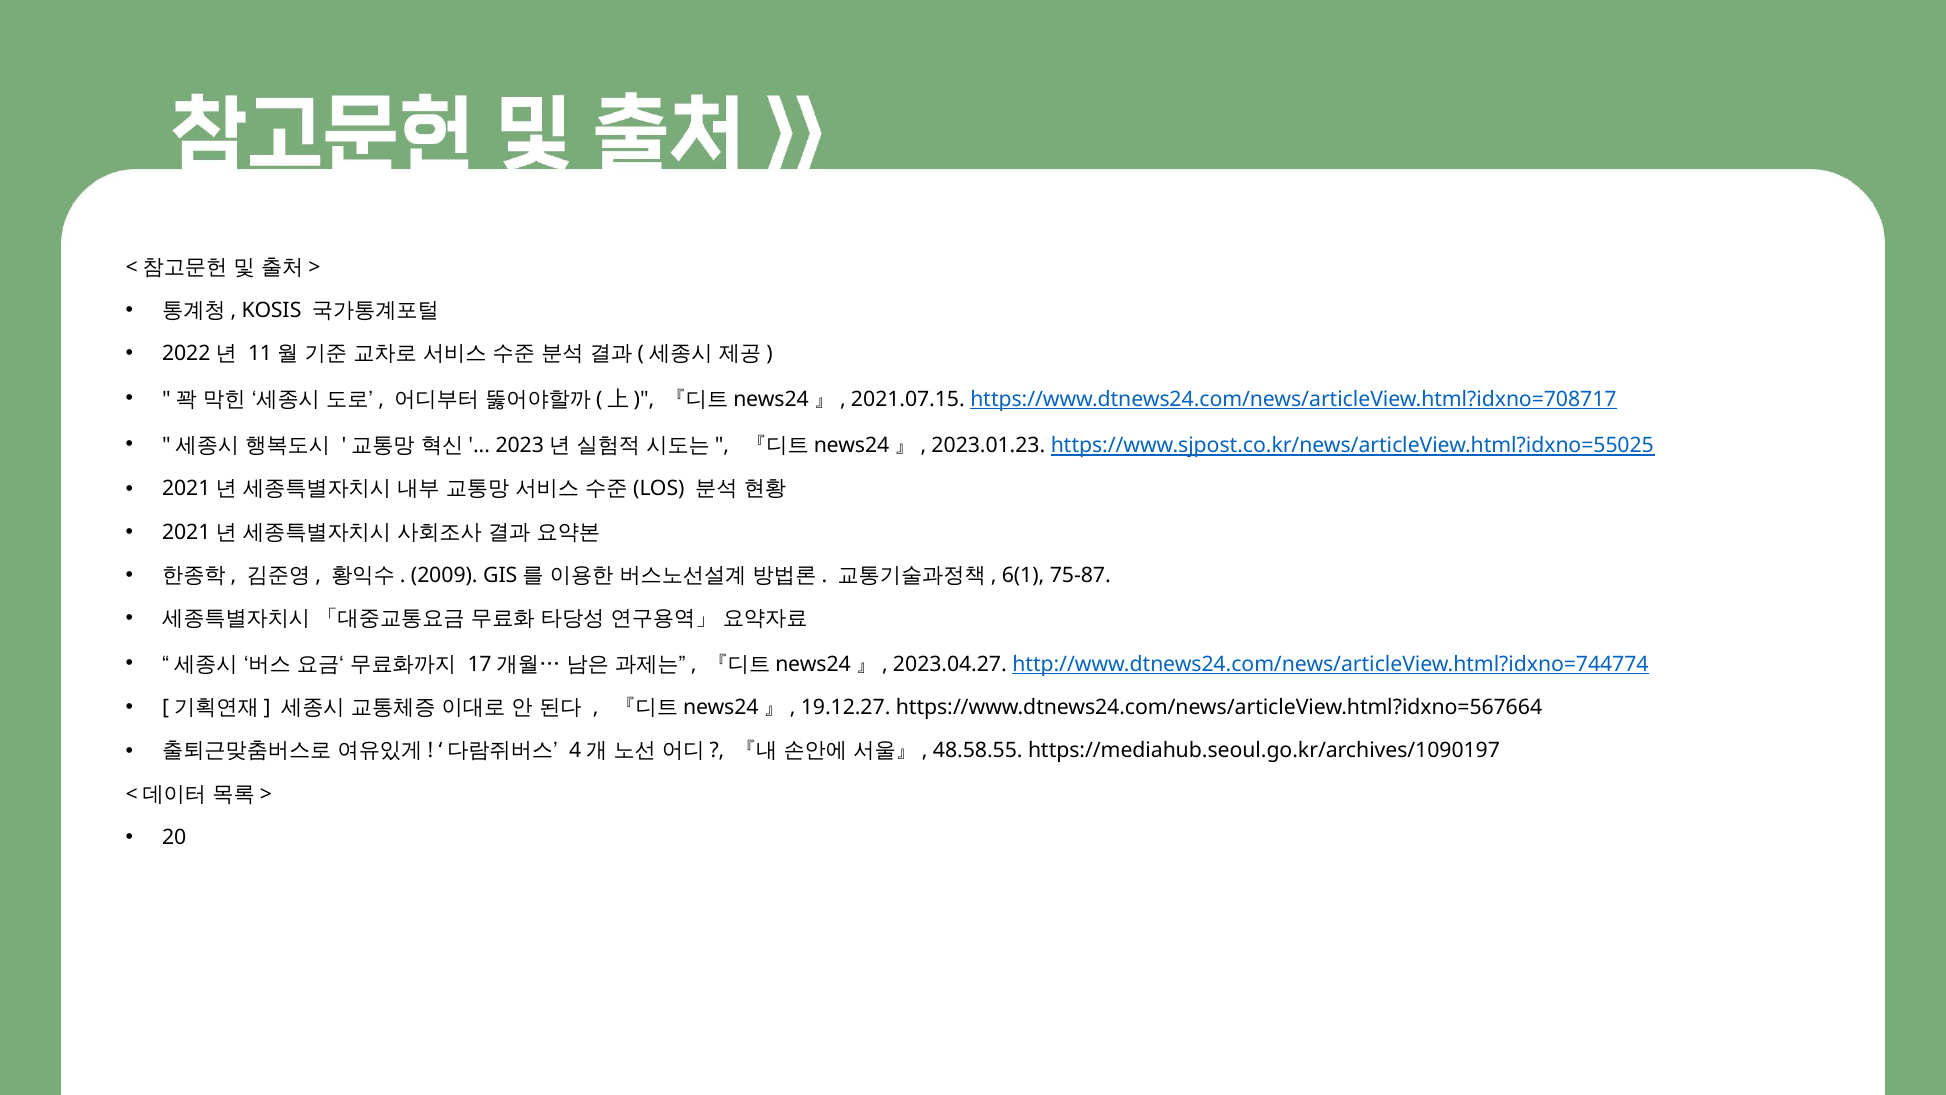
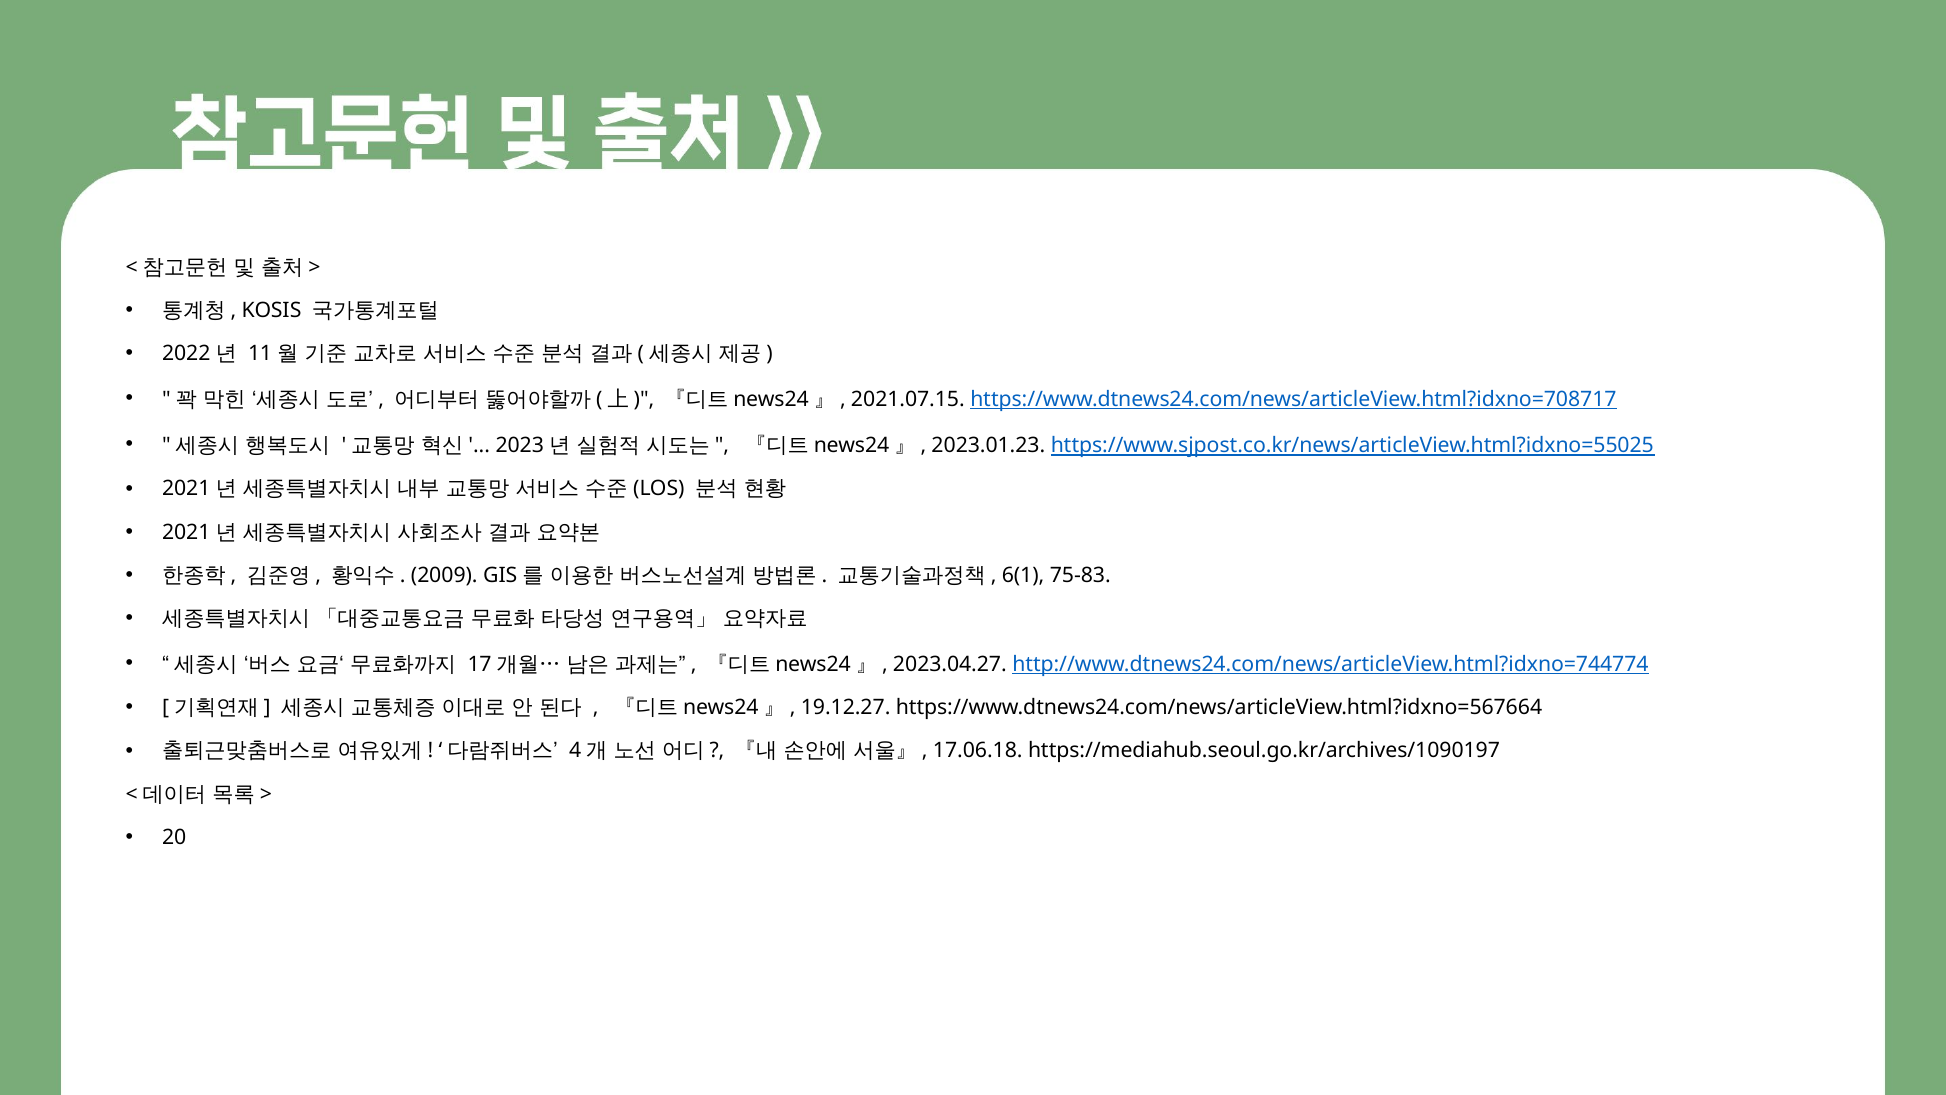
75-87: 75-87 -> 75-83
48.58.55: 48.58.55 -> 17.06.18
